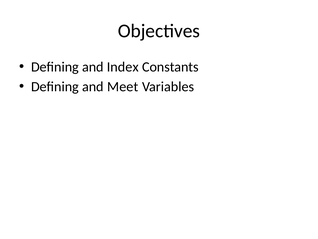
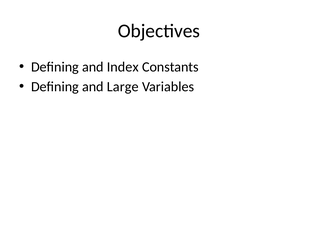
Meet: Meet -> Large
